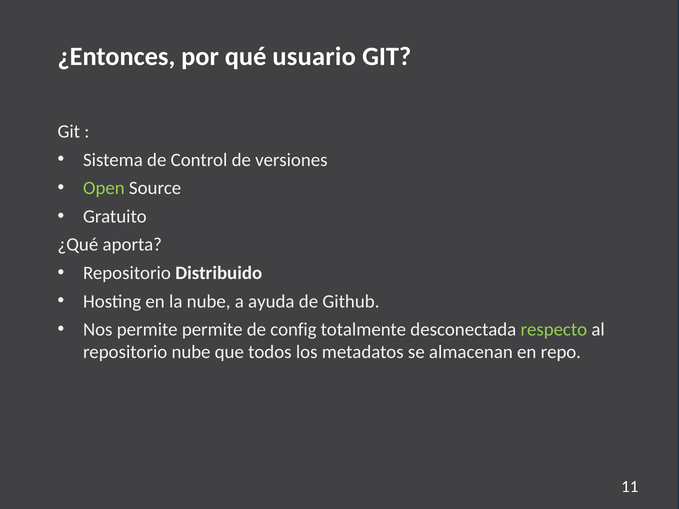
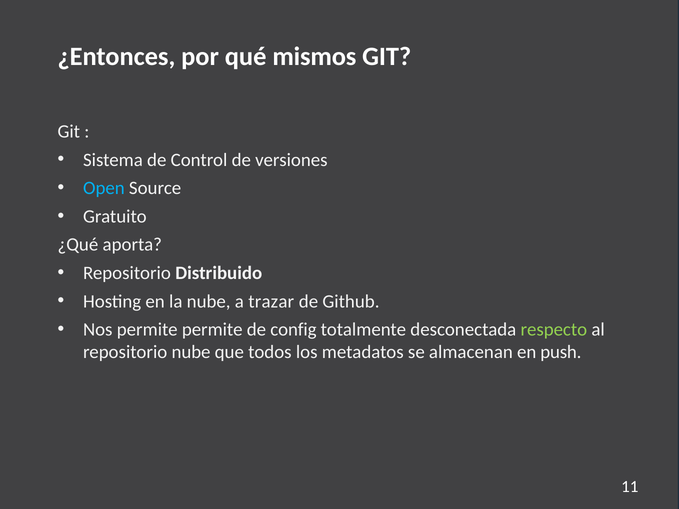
usuario: usuario -> mismos
Open colour: light green -> light blue
ayuda: ayuda -> trazar
repo: repo -> push
